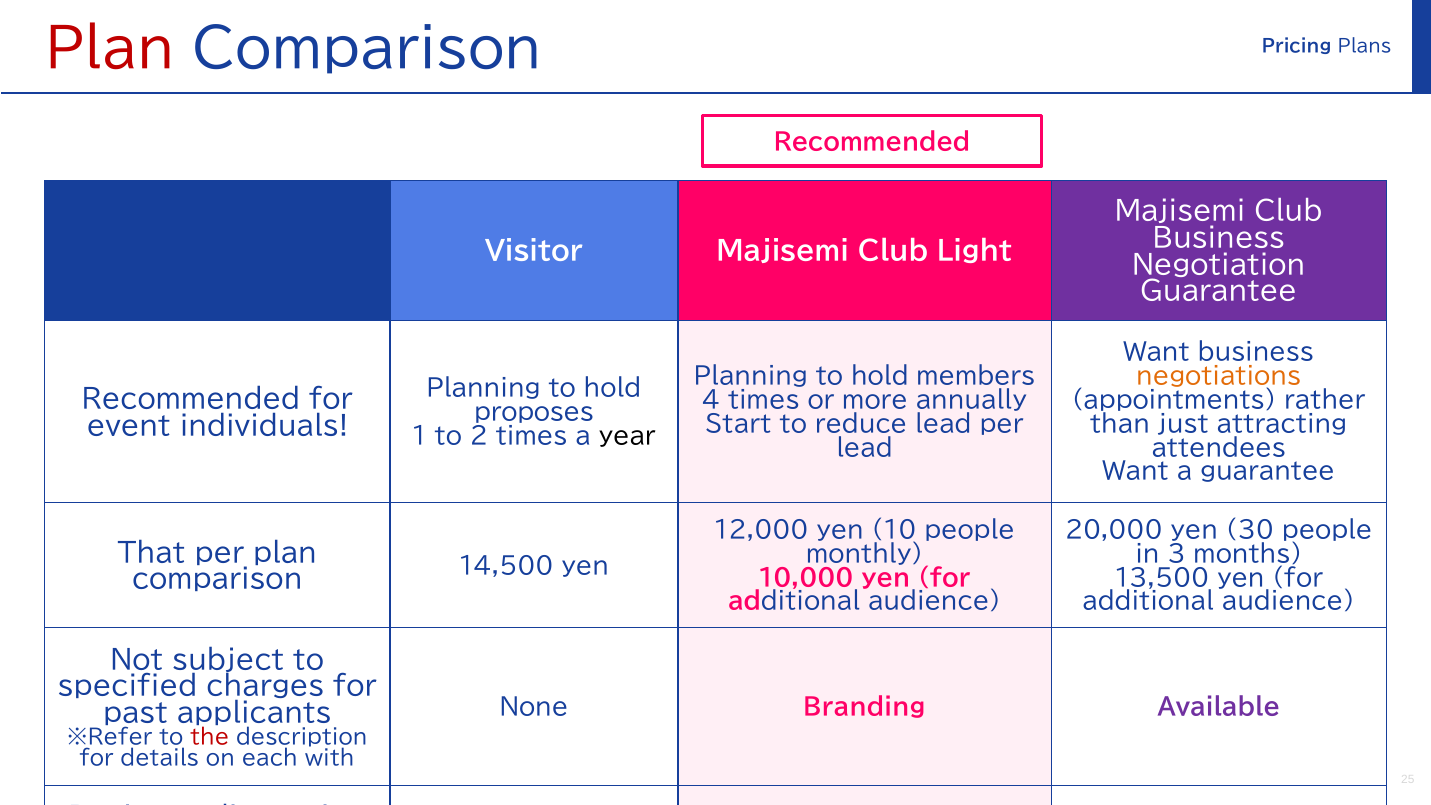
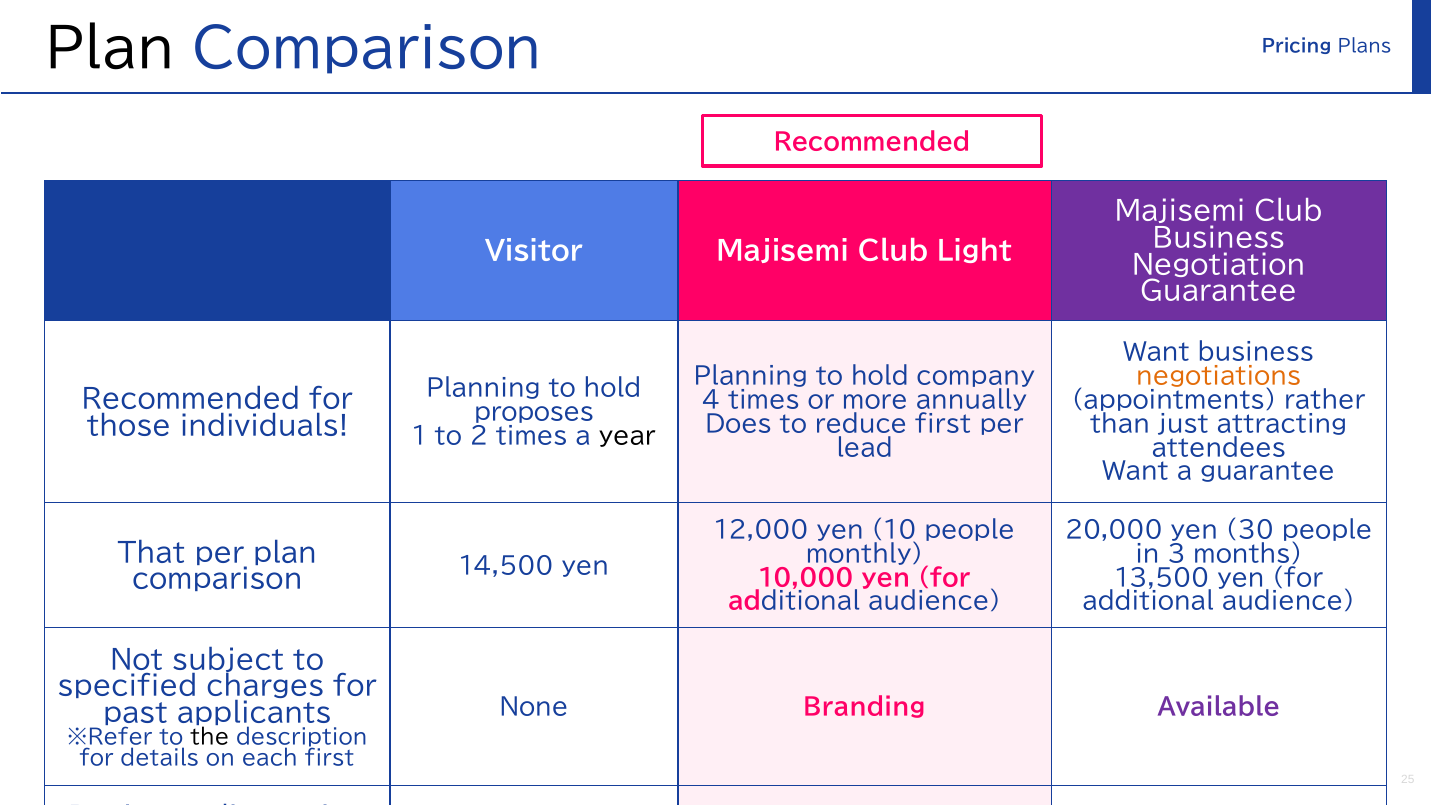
Plan at (110, 49) colour: red -> black
members: members -> company
Start: Start -> Does
reduce lead: lead -> first
event: event -> those
the at (210, 737) colour: red -> black
each with: with -> first
